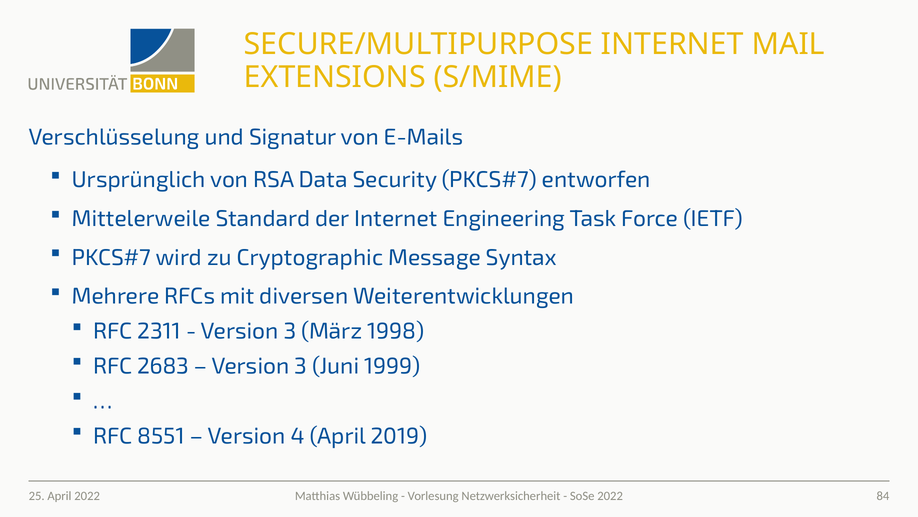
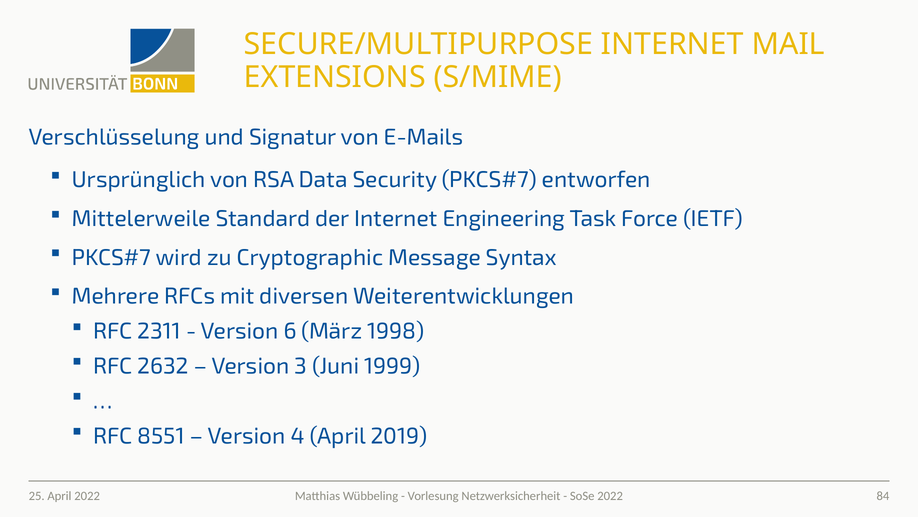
3 at (290, 331): 3 -> 6
2683: 2683 -> 2632
